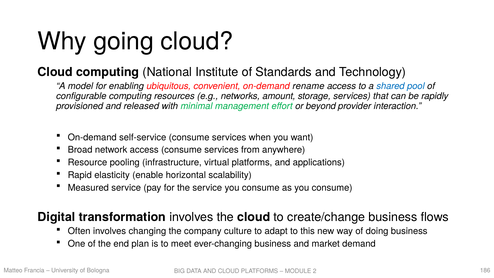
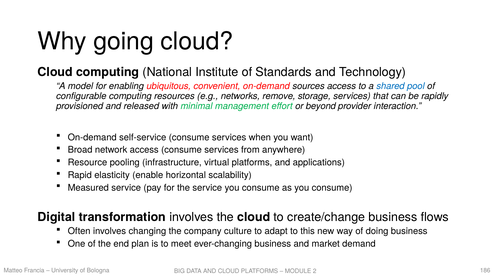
rename: rename -> sources
amount: amount -> remove
